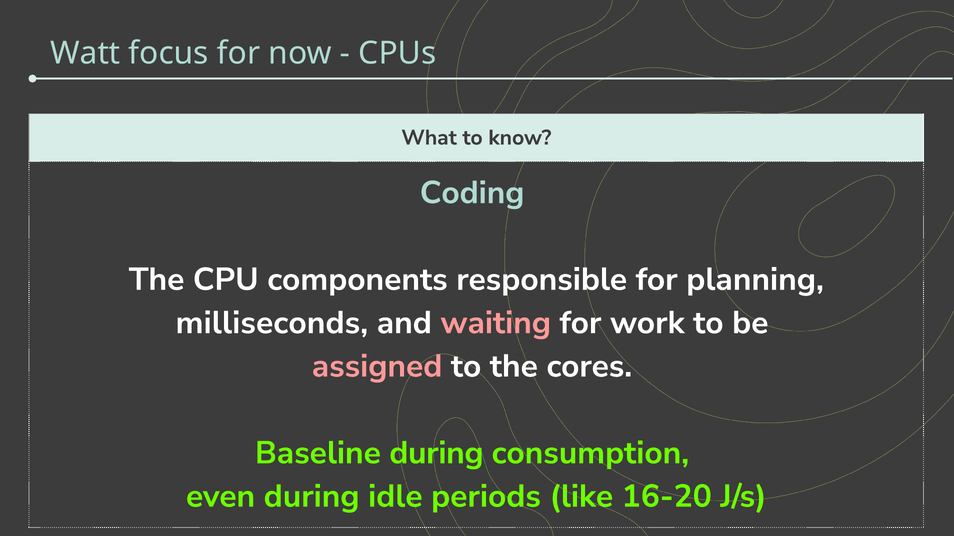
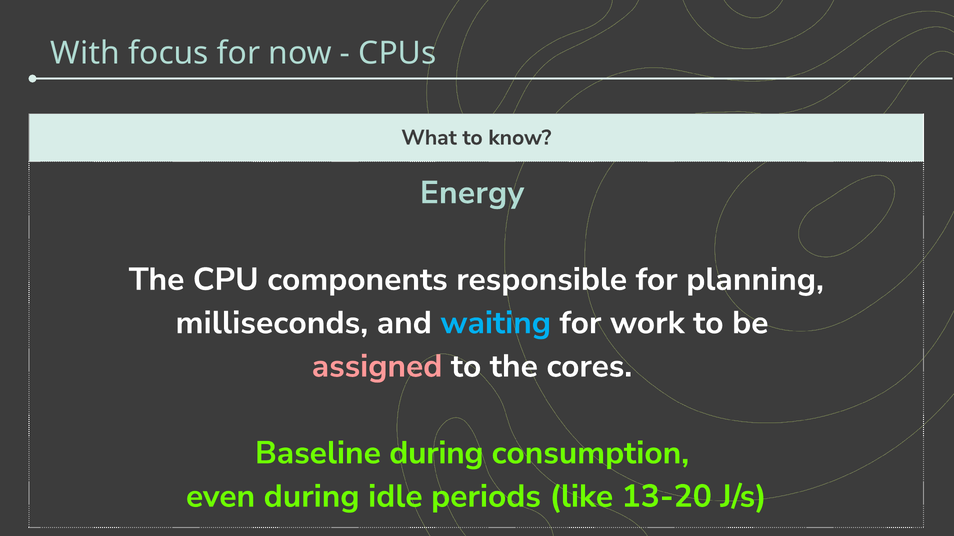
Watt: Watt -> With
Coding: Coding -> Energy
waiting colour: pink -> light blue
16-20: 16-20 -> 13-20
